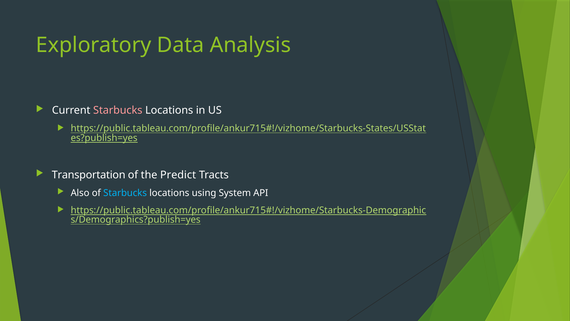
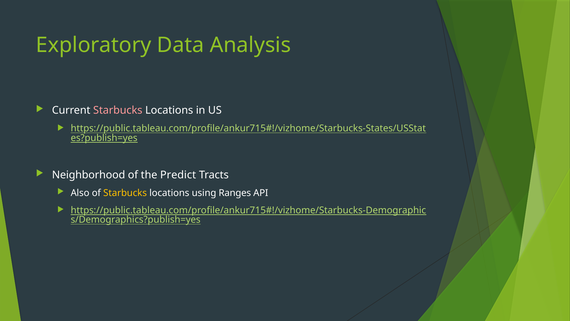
Transportation: Transportation -> Neighborhood
Starbucks at (125, 193) colour: light blue -> yellow
System: System -> Ranges
